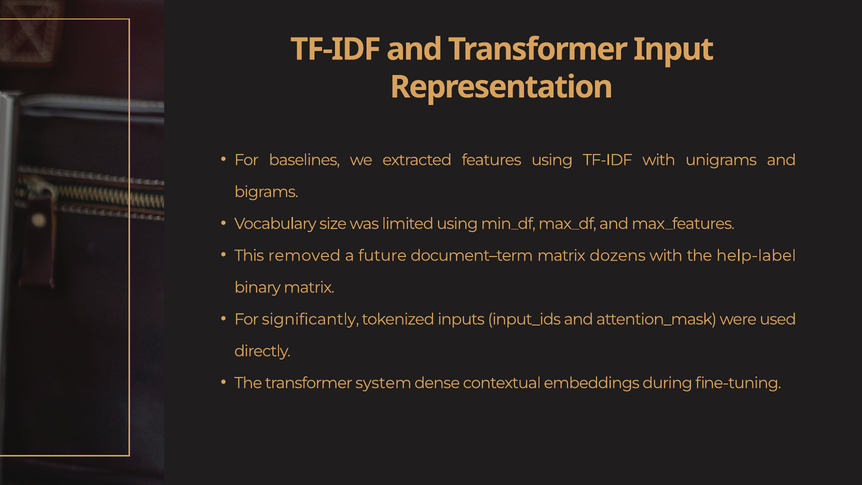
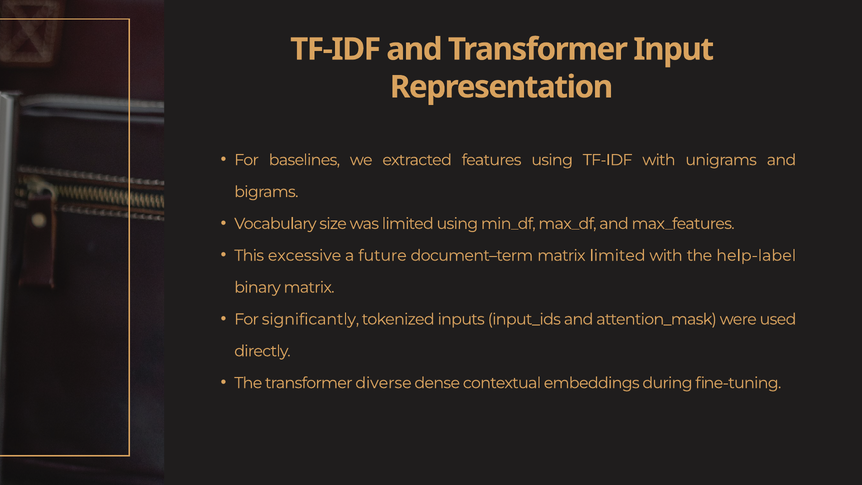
removed: removed -> excessive
matrix dozens: dozens -> limited
system: system -> diverse
